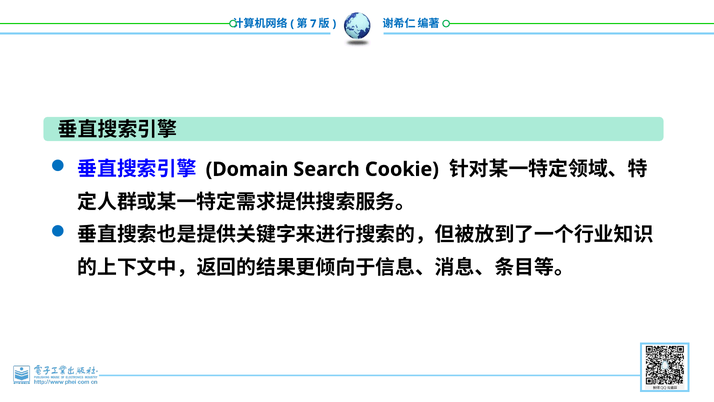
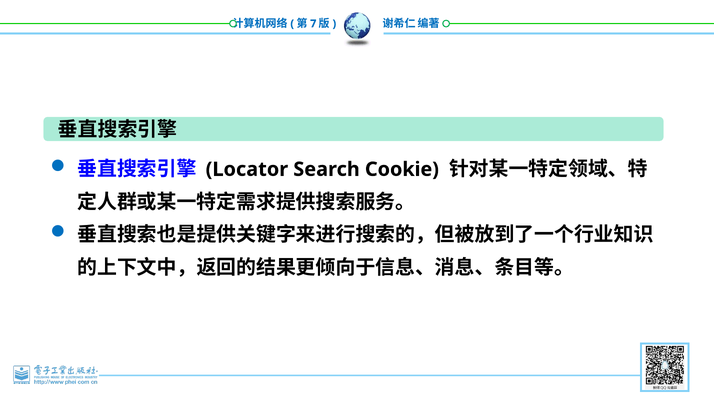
Domain: Domain -> Locator
